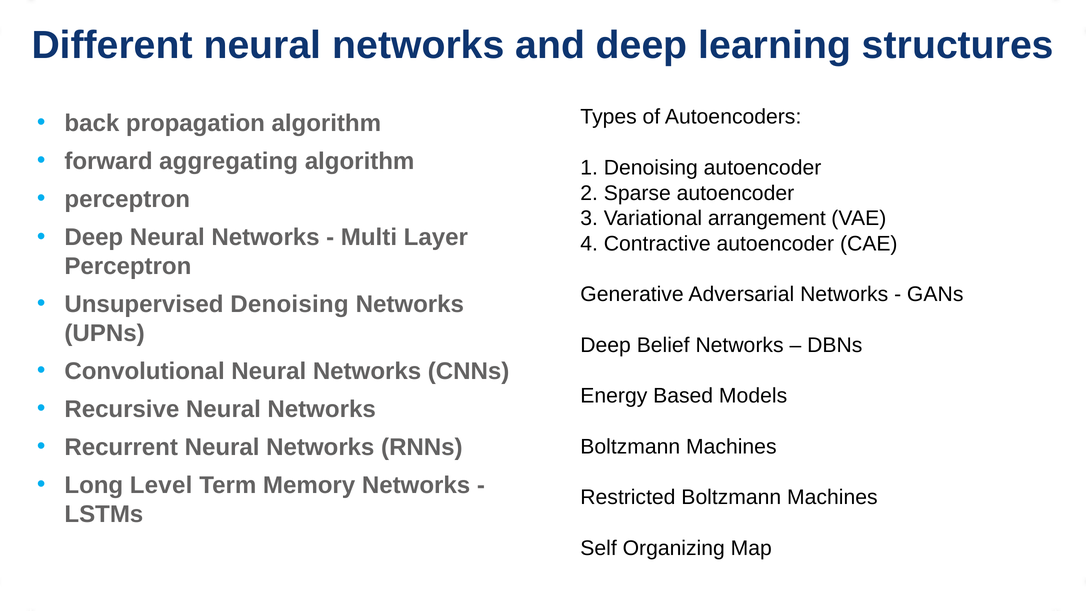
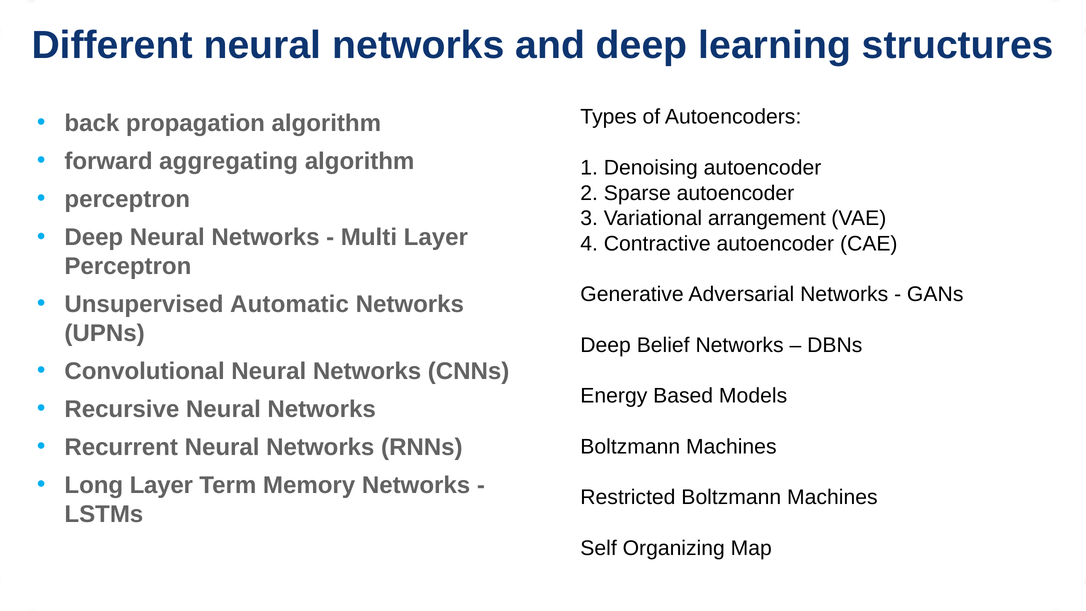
Unsupervised Denoising: Denoising -> Automatic
Long Level: Level -> Layer
